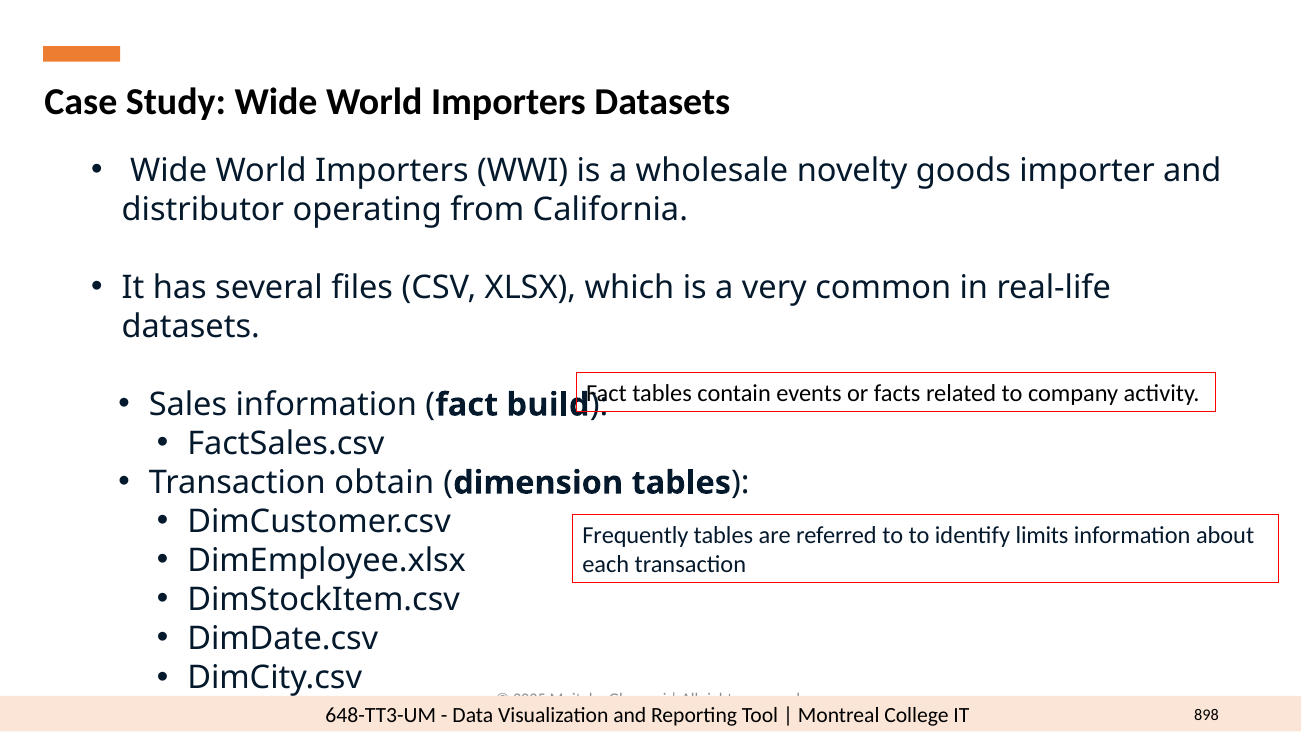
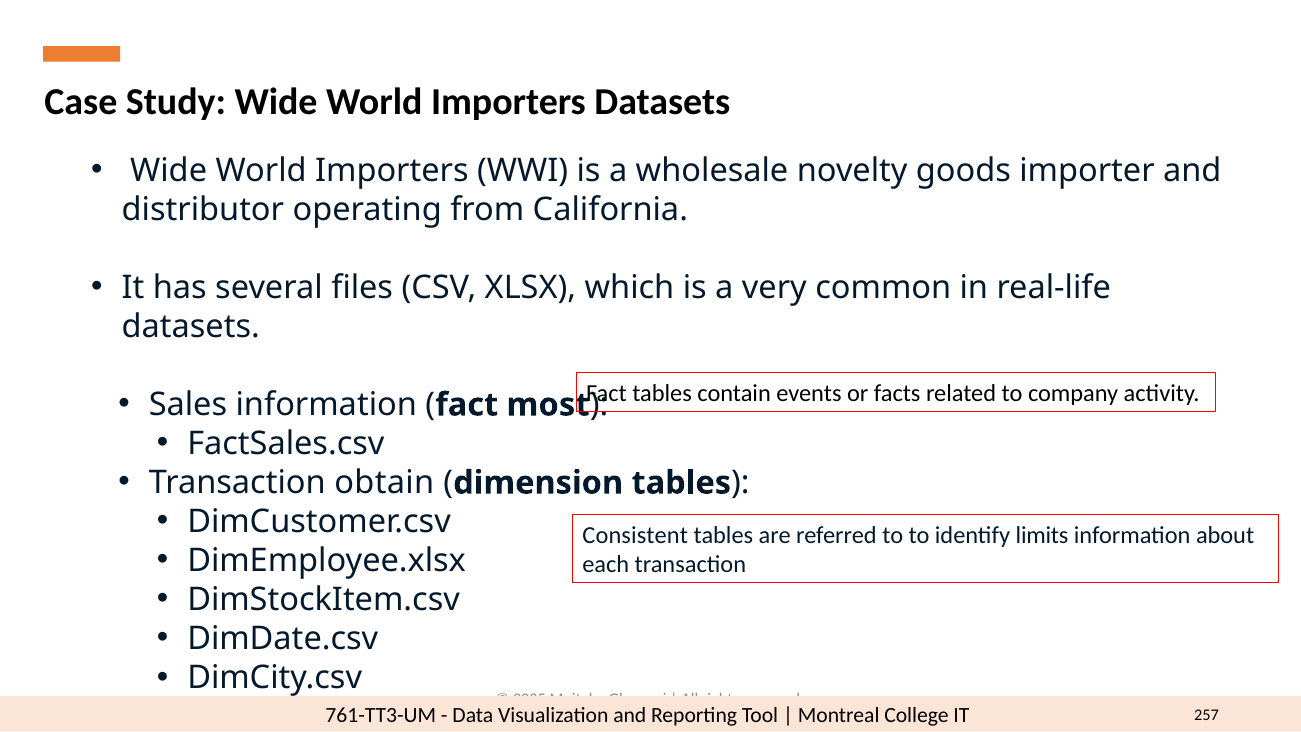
build: build -> most
Frequently: Frequently -> Consistent
648-TT3-UM: 648-TT3-UM -> 761-TT3-UM
898: 898 -> 257
